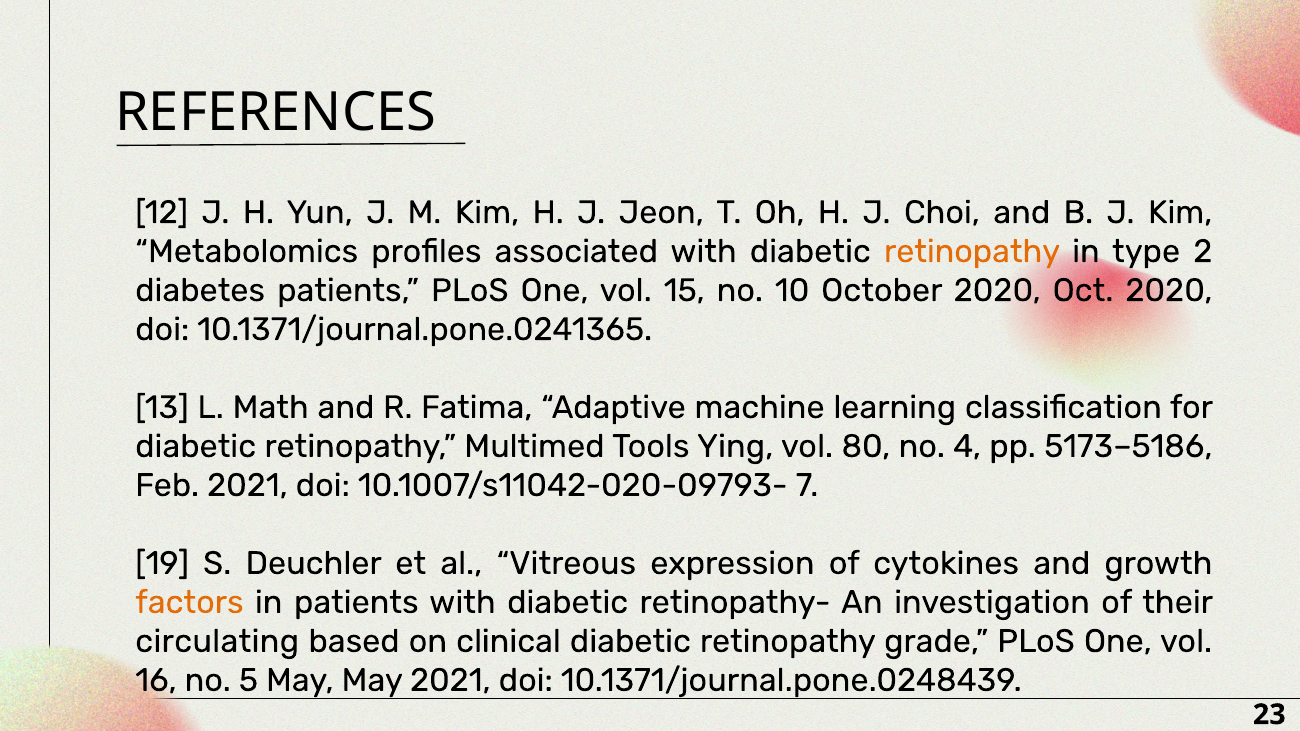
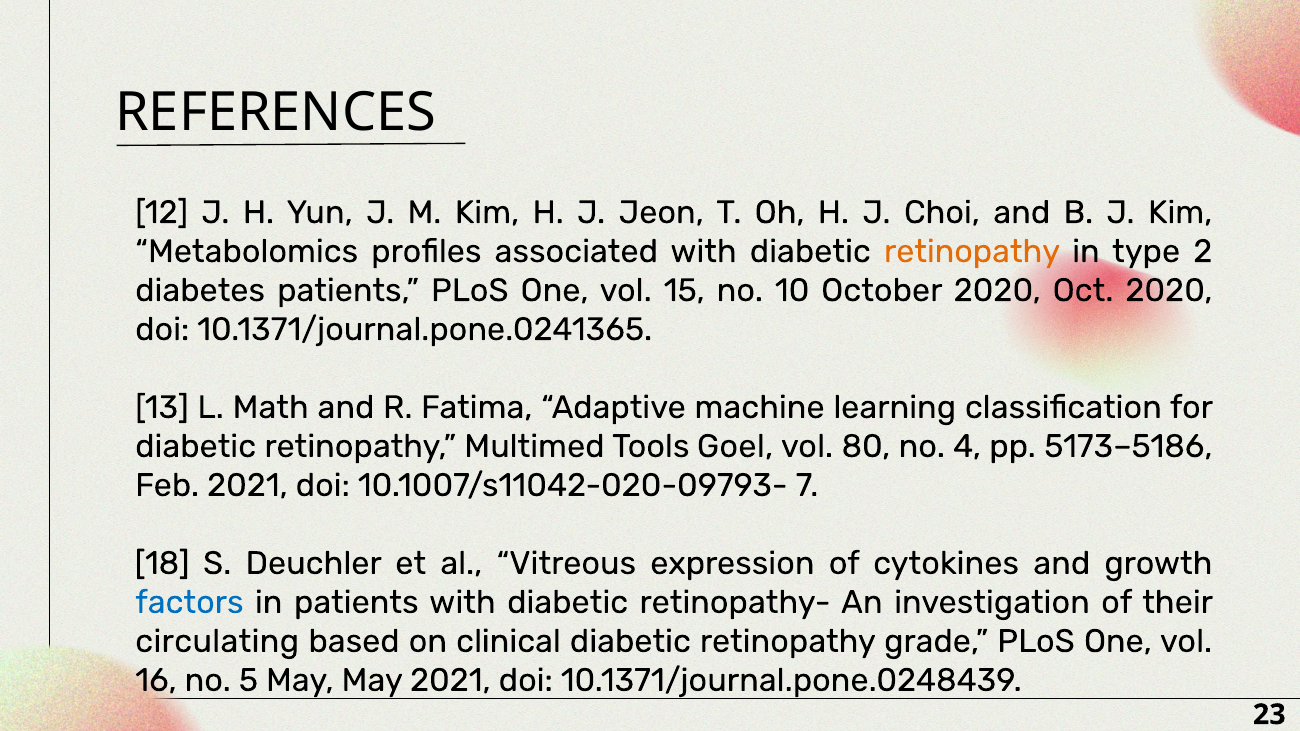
Ying: Ying -> Goel
19: 19 -> 18
factors colour: orange -> blue
